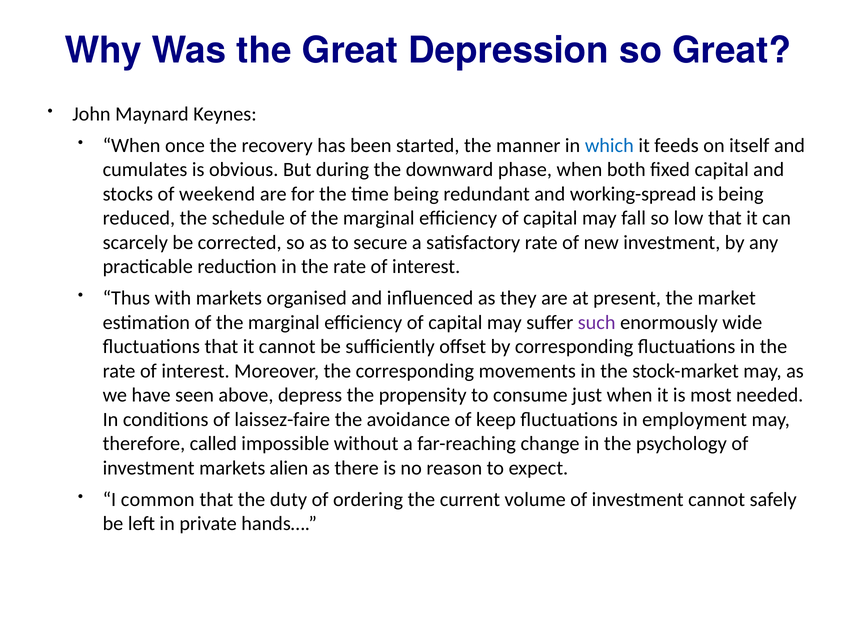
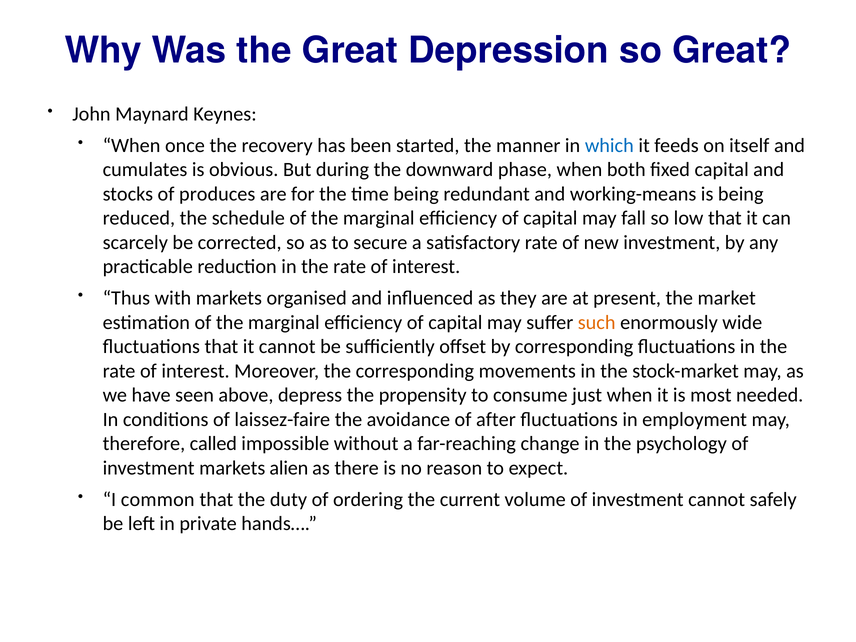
weekend: weekend -> produces
working-spread: working-spread -> working-means
such colour: purple -> orange
keep: keep -> after
